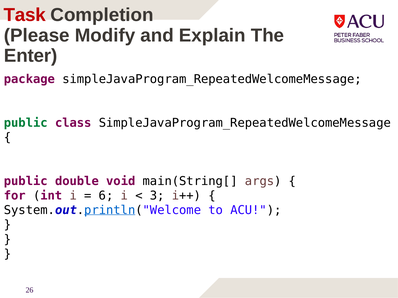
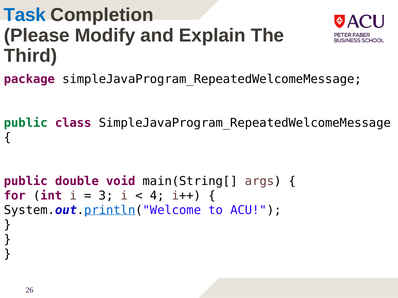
Task colour: red -> blue
Enter: Enter -> Third
6: 6 -> 3
3: 3 -> 4
